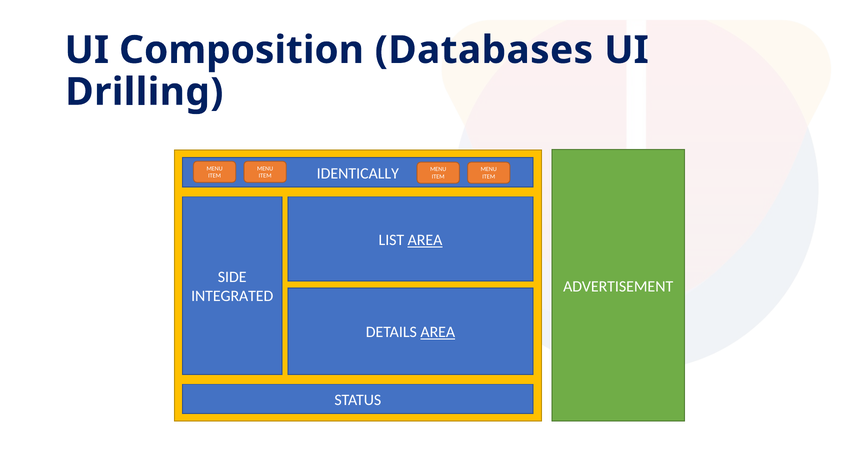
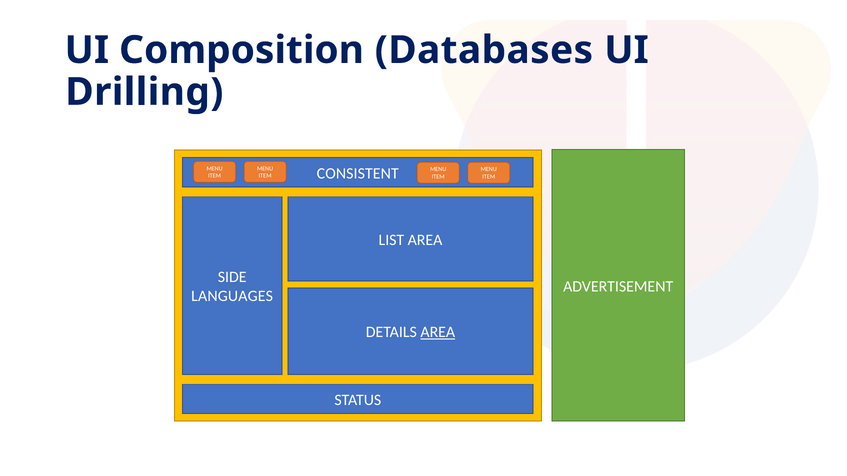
IDENTICALLY: IDENTICALLY -> CONSISTENT
AREA at (425, 240) underline: present -> none
INTEGRATED: INTEGRATED -> LANGUAGES
